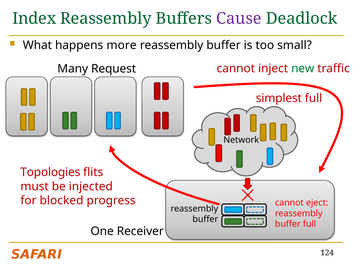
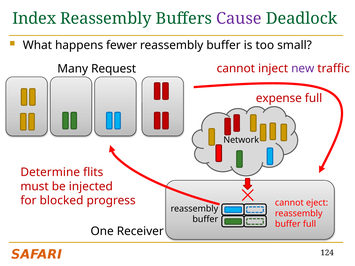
more: more -> fewer
new colour: green -> purple
simplest: simplest -> expense
Topologies: Topologies -> Determine
